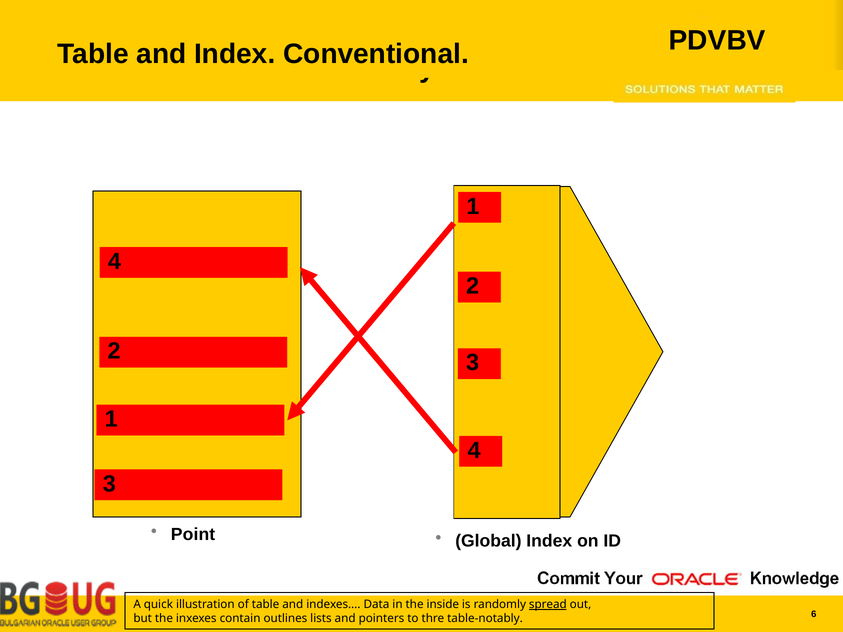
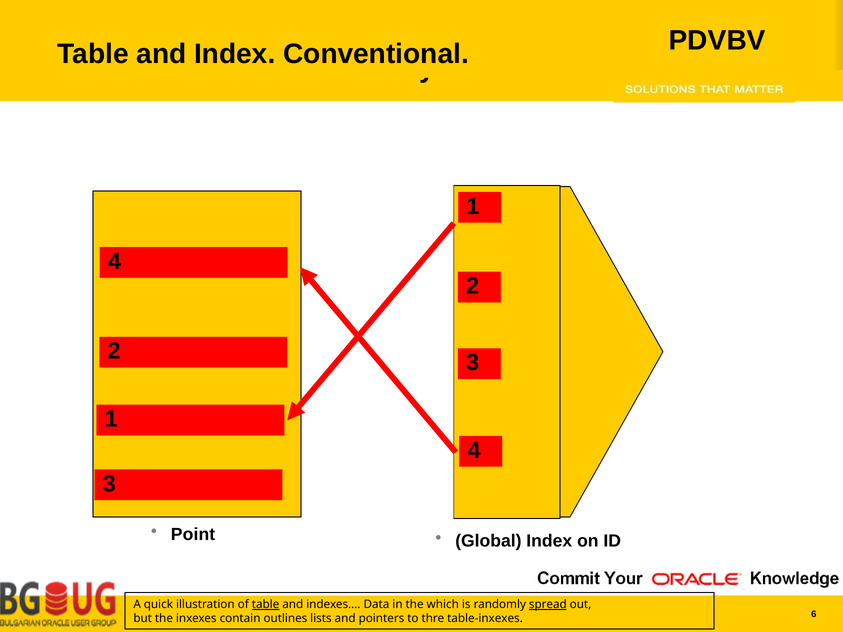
table at (266, 605) underline: none -> present
inside: inside -> which
table-notably: table-notably -> table-inxexes
